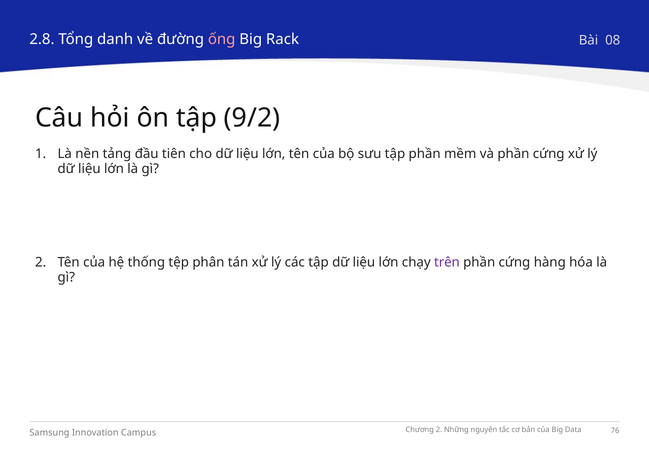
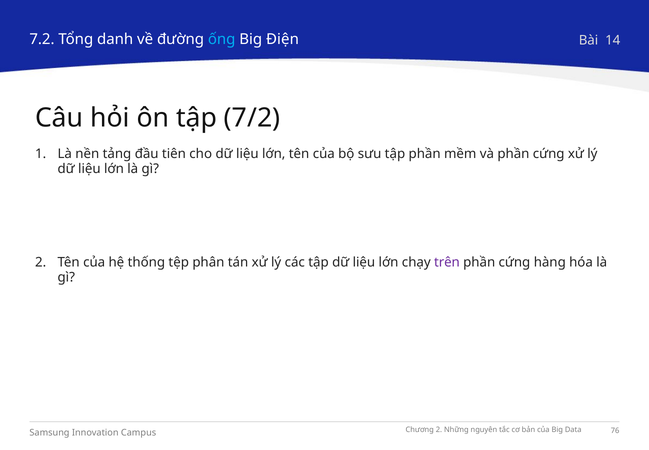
2.8: 2.8 -> 7.2
ống colour: pink -> light blue
Rack: Rack -> Điện
08: 08 -> 14
9/2: 9/2 -> 7/2
